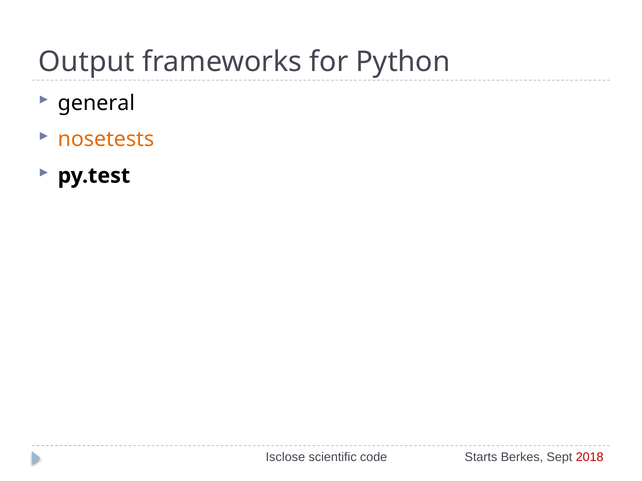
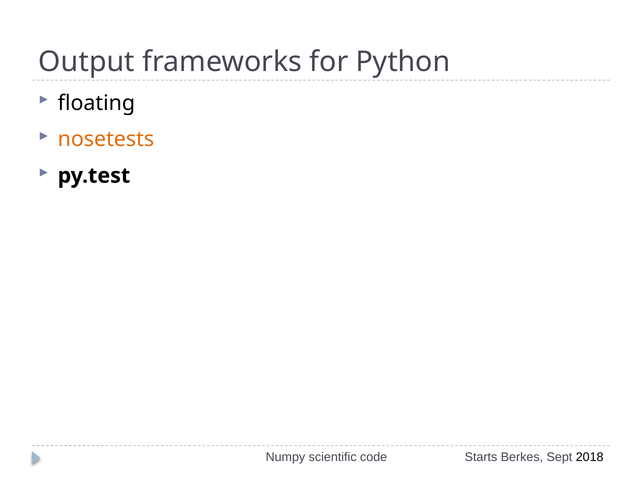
general: general -> floating
Isclose: Isclose -> Numpy
2018 colour: red -> black
